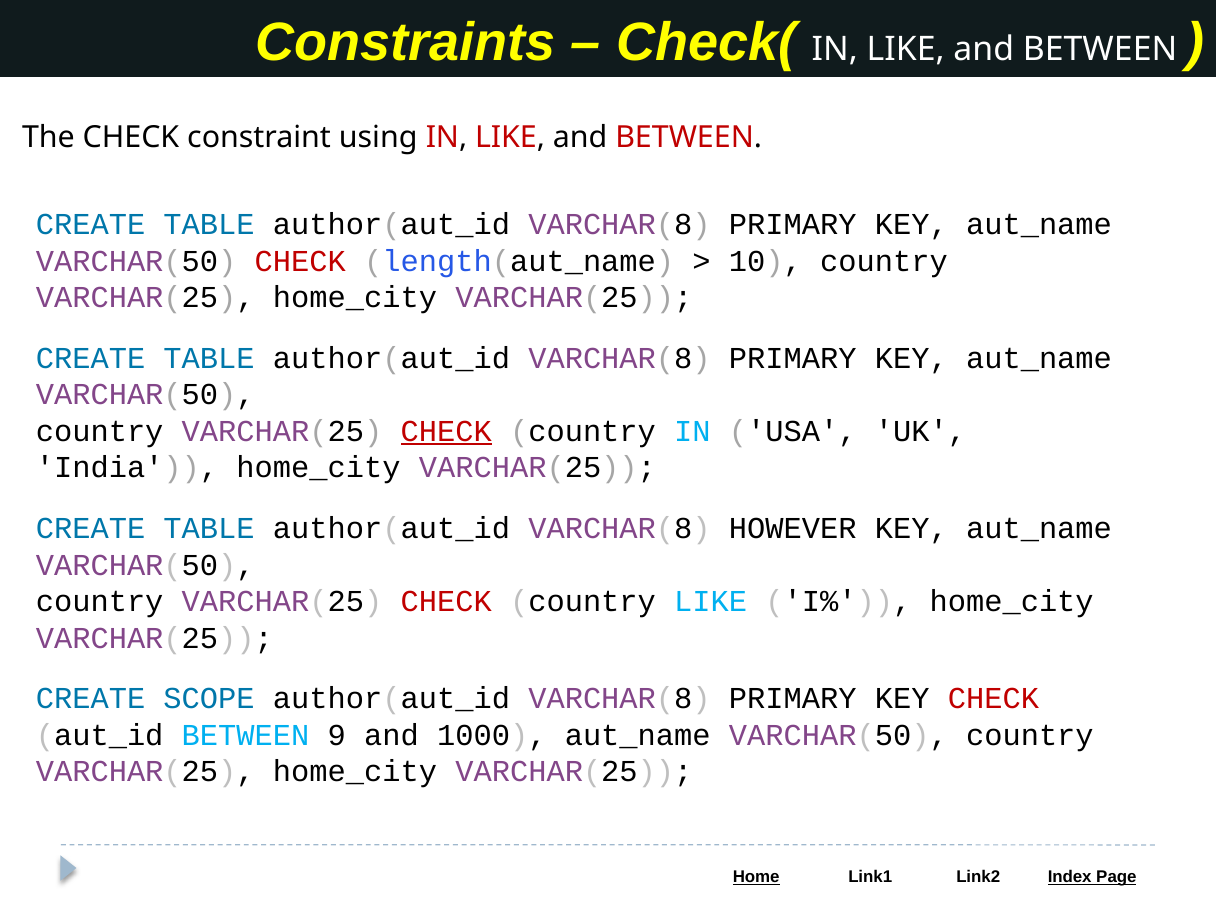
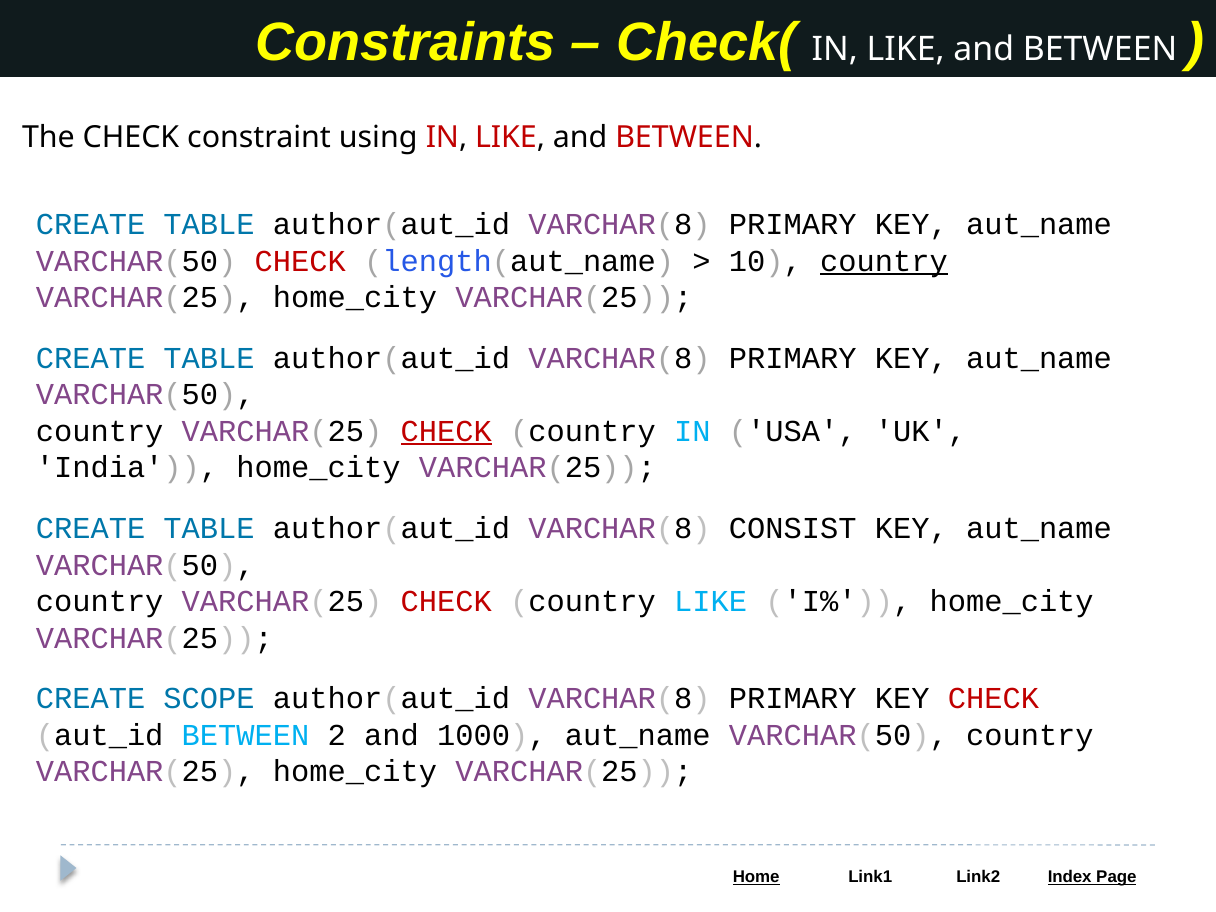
country at (884, 261) underline: none -> present
HOWEVER: HOWEVER -> CONSIST
9: 9 -> 2
